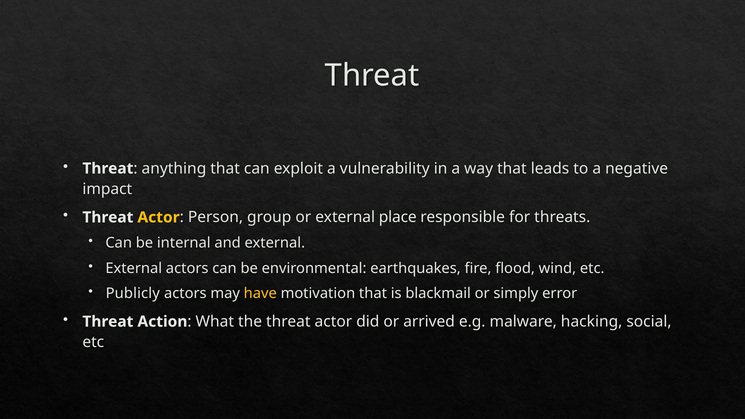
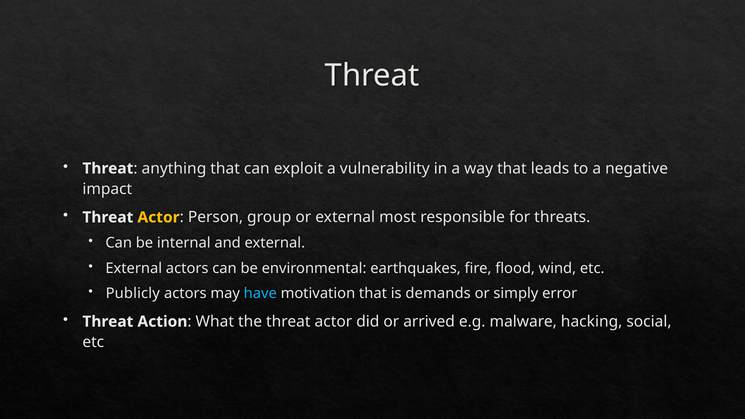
place: place -> most
have colour: yellow -> light blue
blackmail: blackmail -> demands
